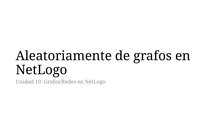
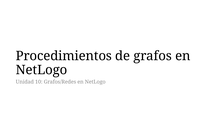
Aleatoriamente: Aleatoriamente -> Procedimientos
